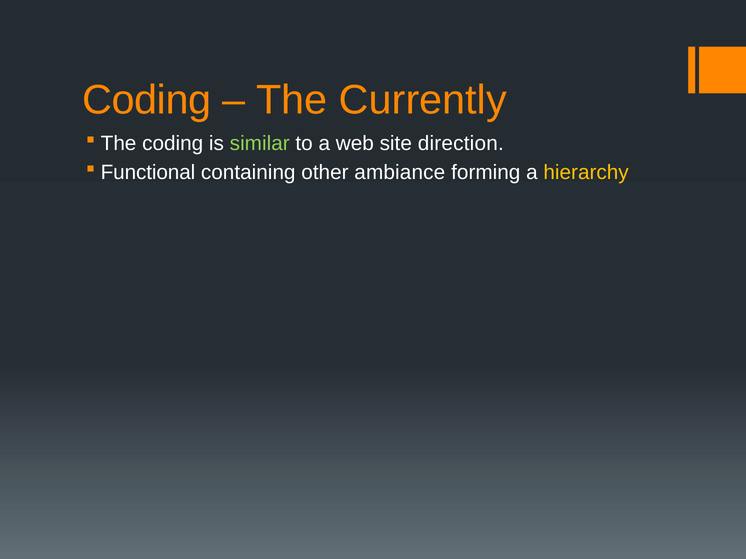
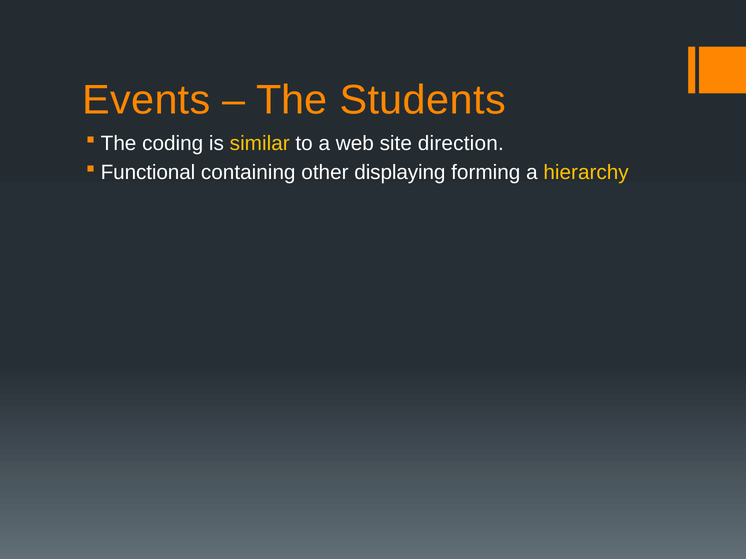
Coding at (147, 100): Coding -> Events
Currently: Currently -> Students
similar colour: light green -> yellow
ambiance: ambiance -> displaying
